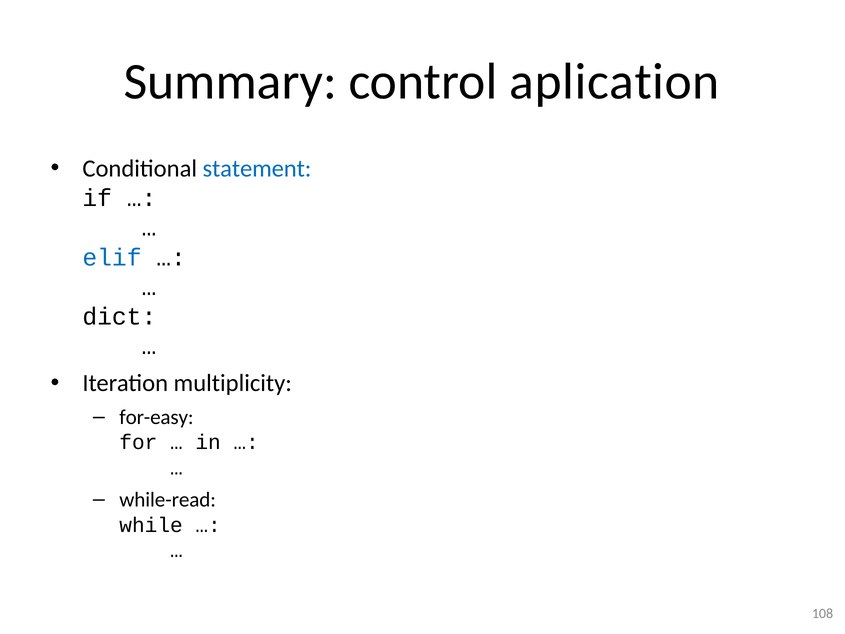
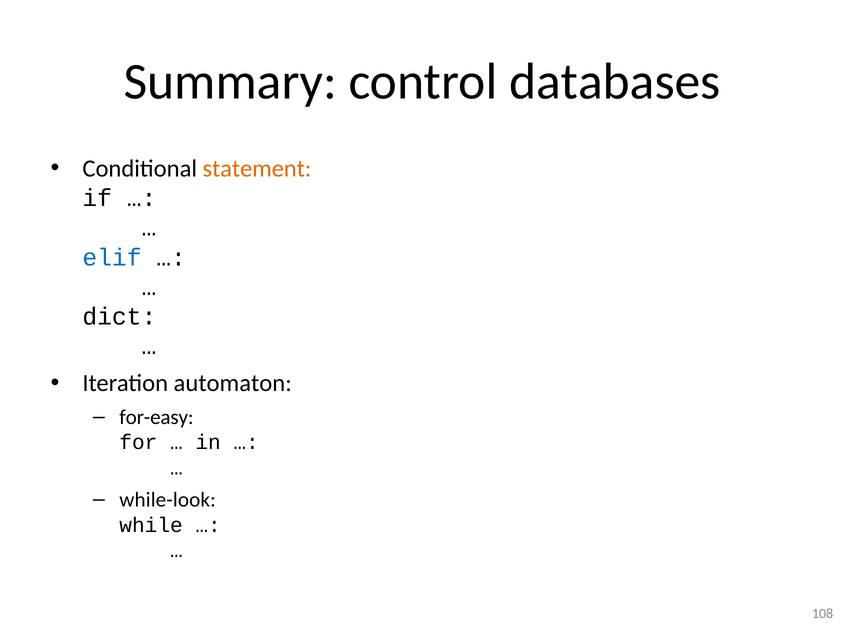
aplication: aplication -> databases
statement colour: blue -> orange
multiplicity: multiplicity -> automaton
while-read: while-read -> while-look
